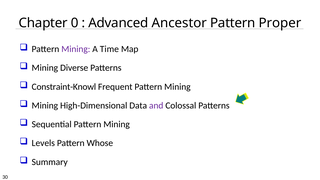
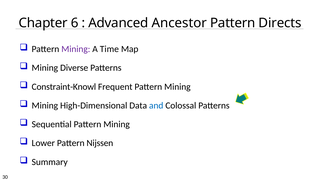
0: 0 -> 6
Proper: Proper -> Directs
and colour: purple -> blue
Levels: Levels -> Lower
Whose: Whose -> Nijssen
